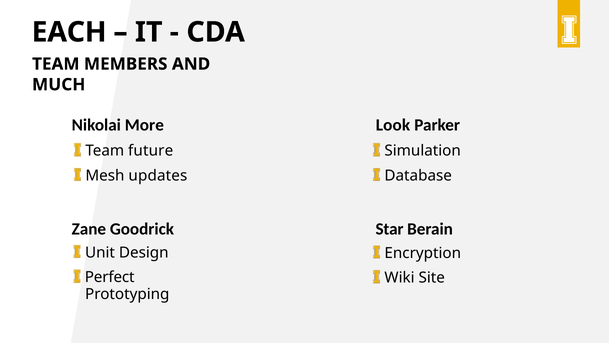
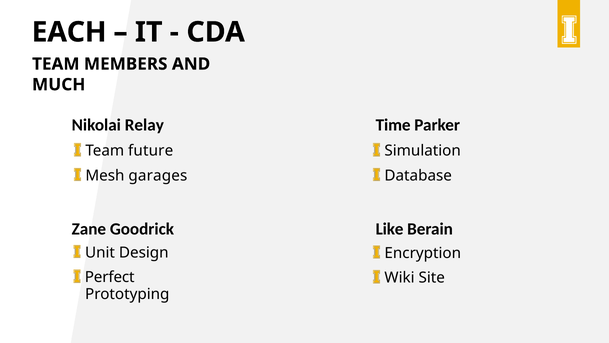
More: More -> Relay
Look: Look -> Time
updates: updates -> garages
Star: Star -> Like
